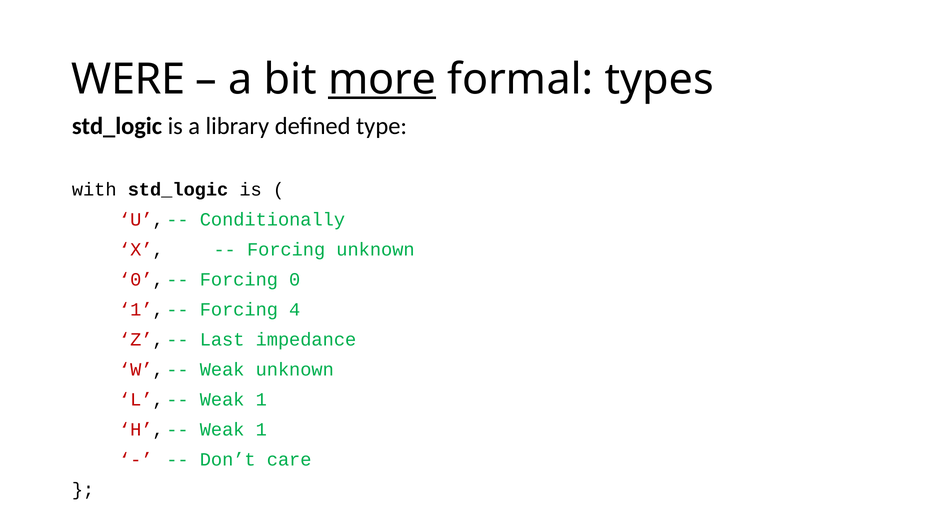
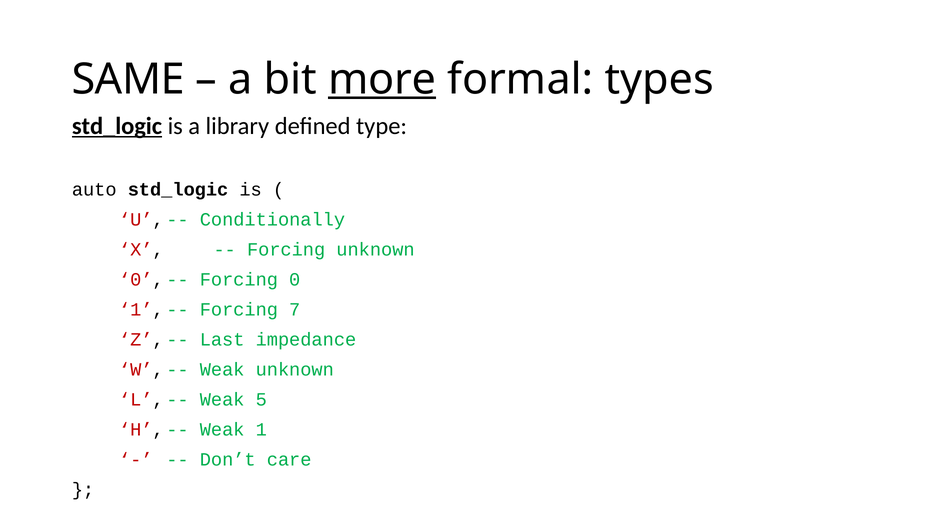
WERE: WERE -> SAME
std_logic at (117, 126) underline: none -> present
with: with -> auto
4: 4 -> 7
1 at (261, 399): 1 -> 5
